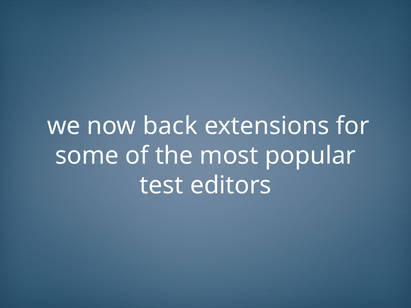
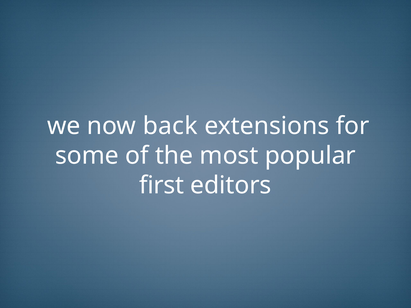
test: test -> first
